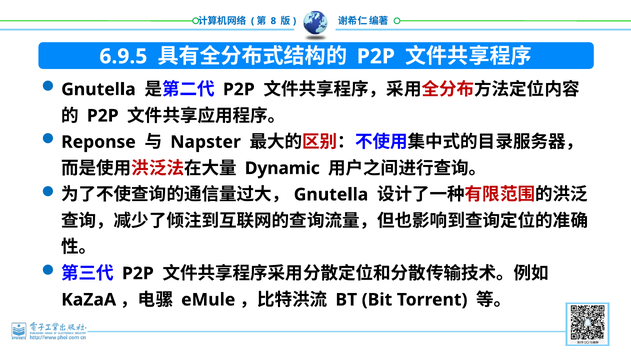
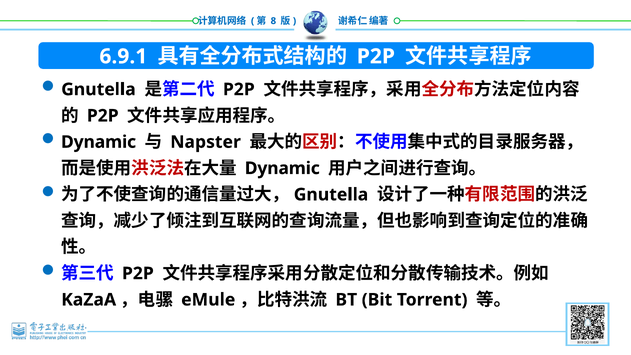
6.9.5: 6.9.5 -> 6.9.1
Reponse at (98, 142): Reponse -> Dynamic
